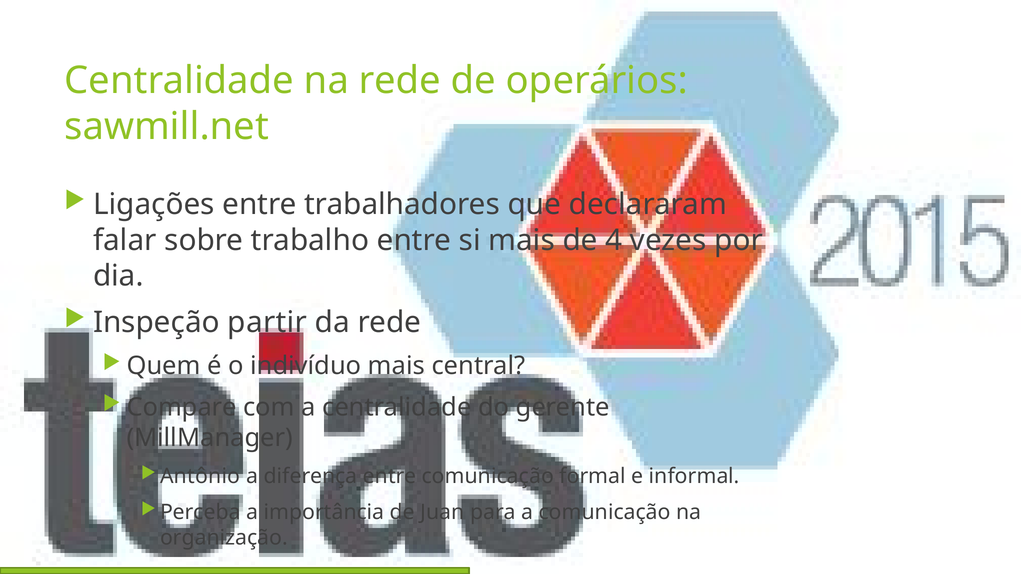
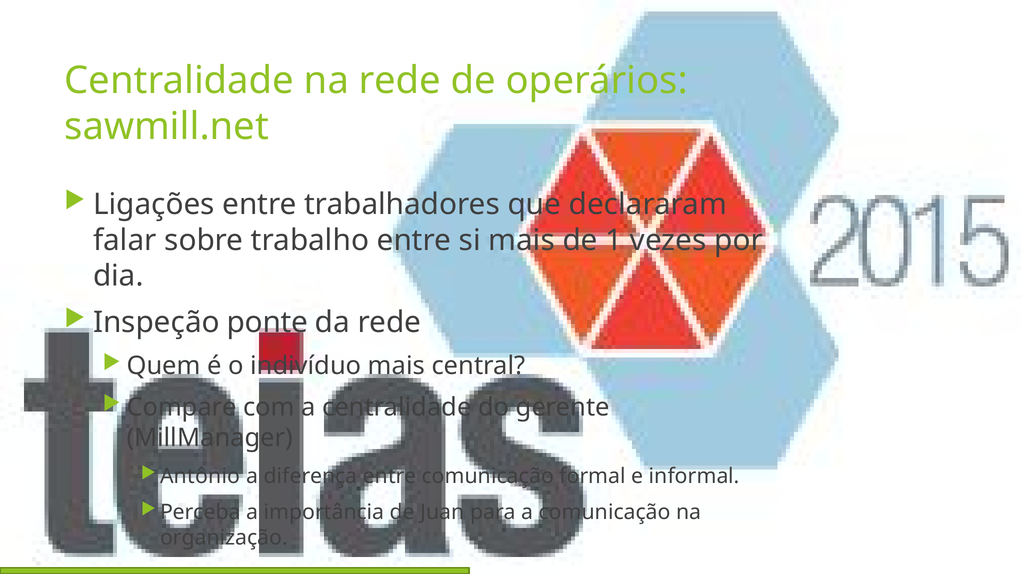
4: 4 -> 1
partir: partir -> ponte
